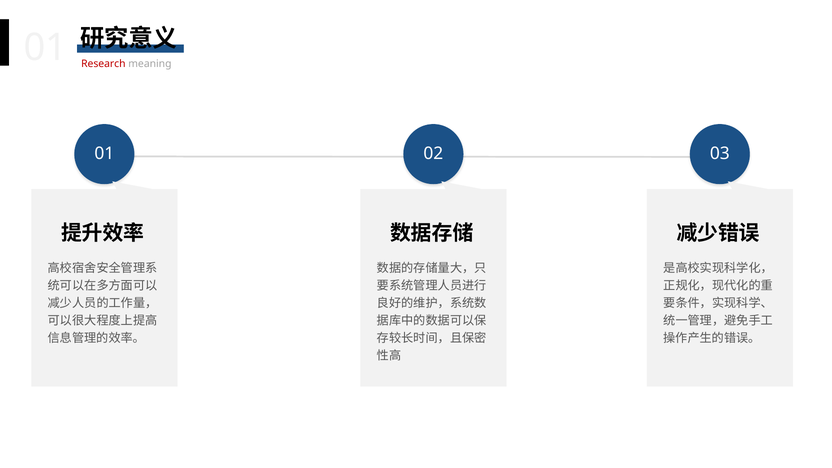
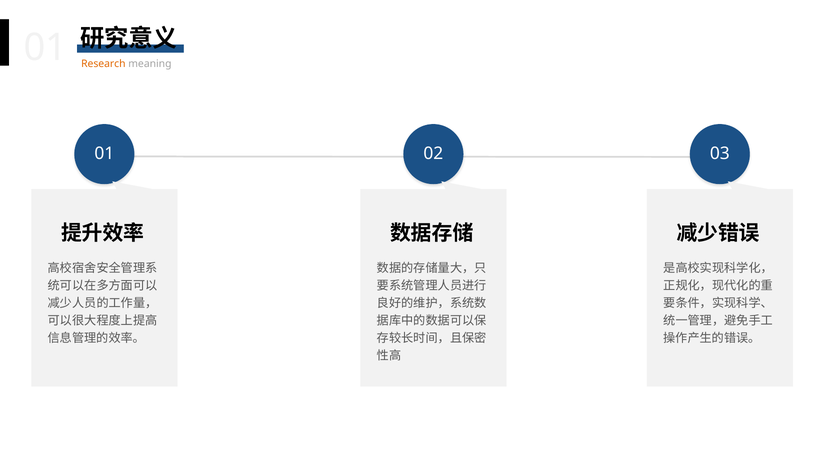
Research colour: red -> orange
